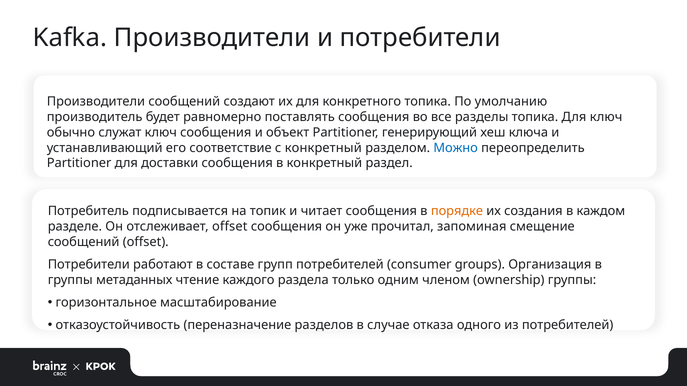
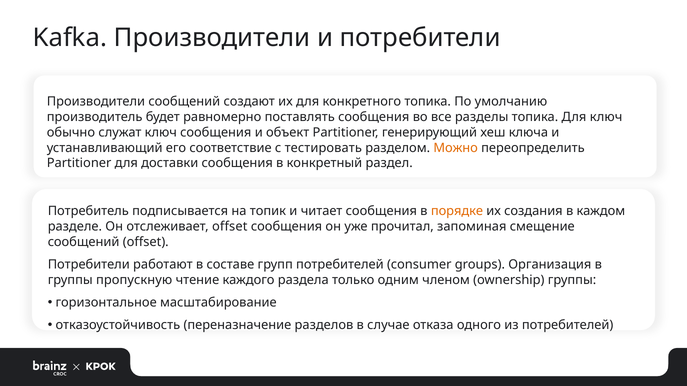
с конкретный: конкретный -> тестировать
Можно colour: blue -> orange
метаданных: метаданных -> пропускную
